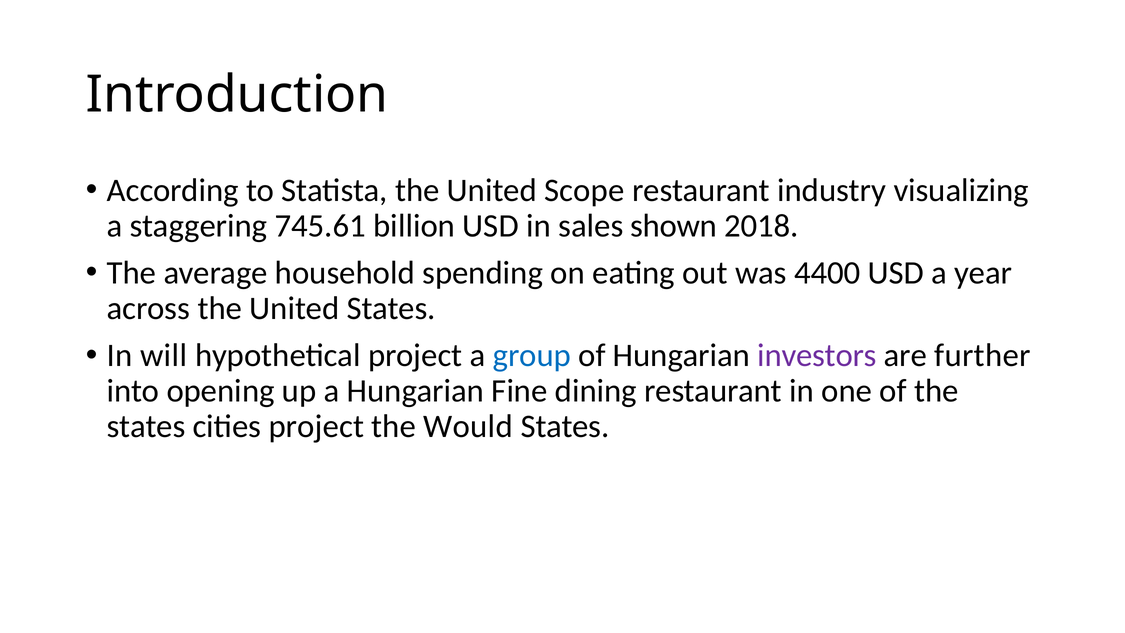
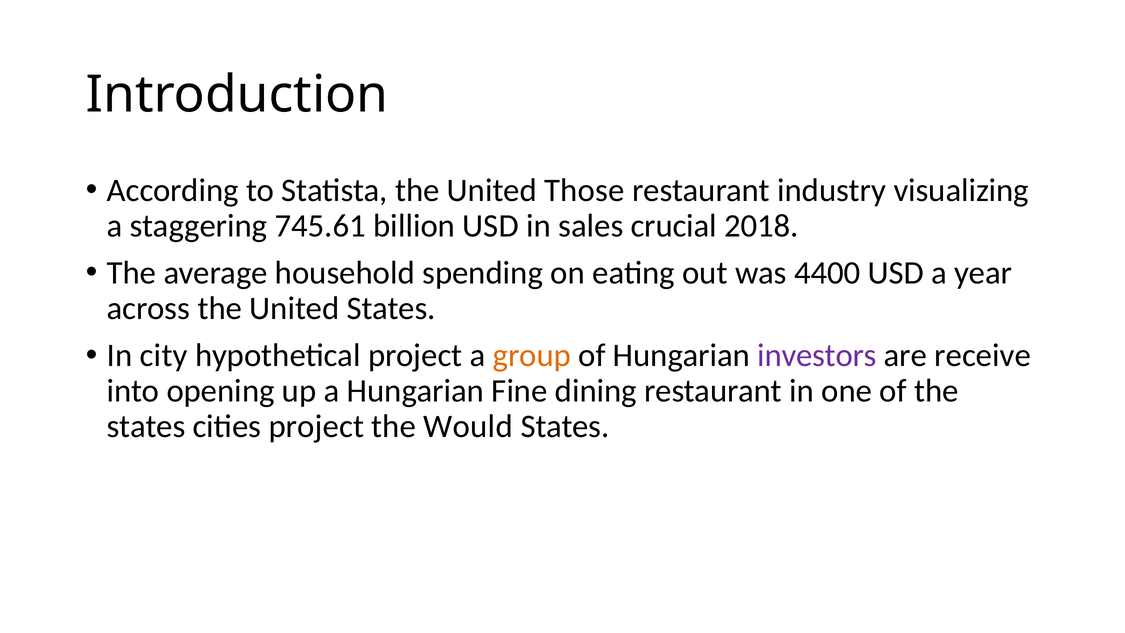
Scope: Scope -> Those
shown: shown -> crucial
will: will -> city
group colour: blue -> orange
further: further -> receive
